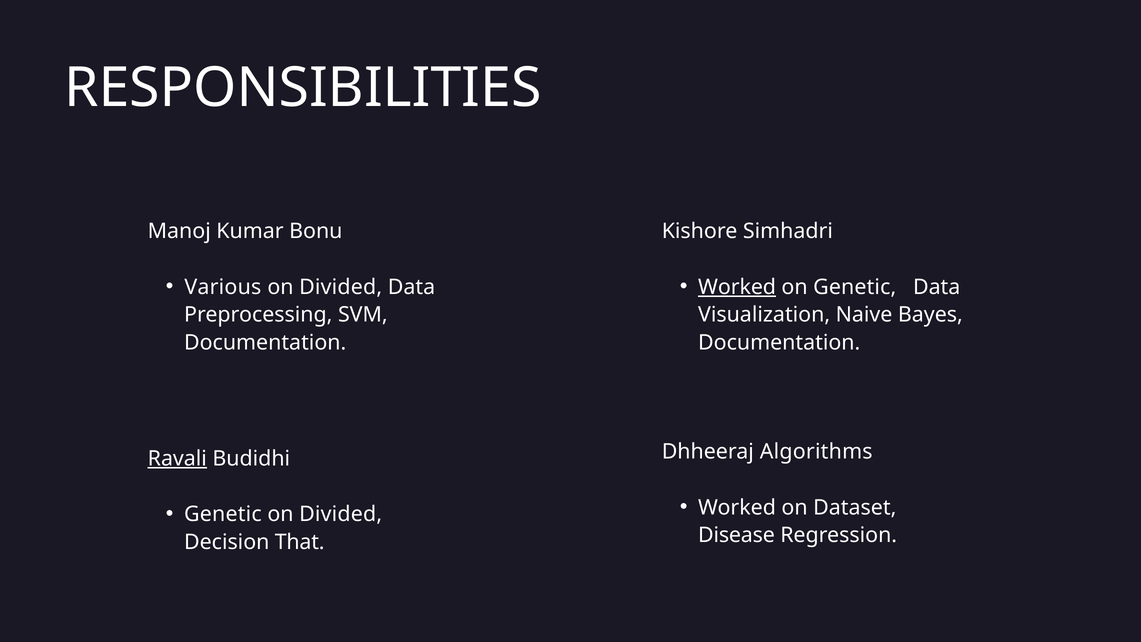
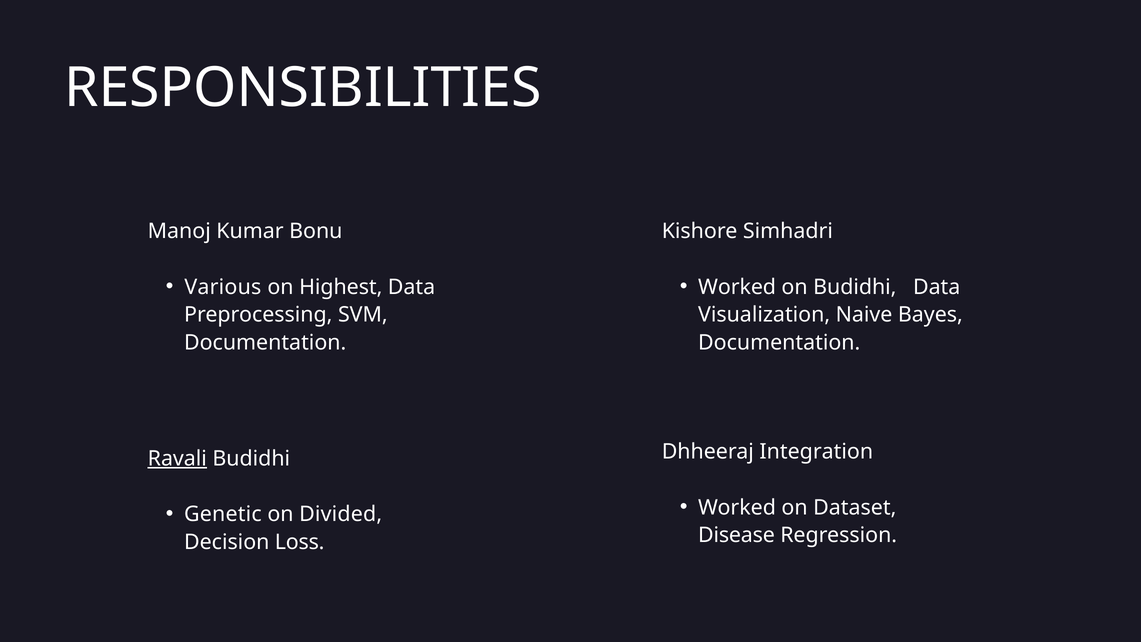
Divided at (341, 287): Divided -> Highest
Worked at (737, 287) underline: present -> none
on Genetic: Genetic -> Budidhi
Algorithms: Algorithms -> Integration
That: That -> Loss
